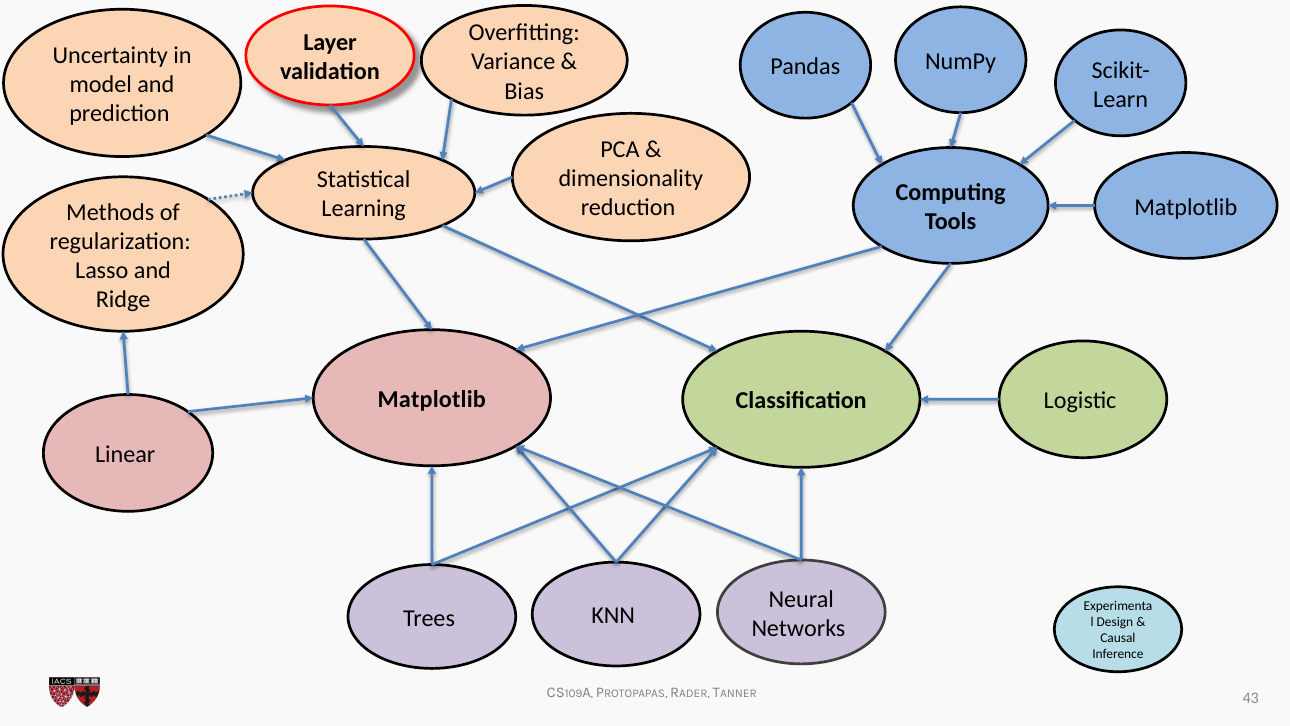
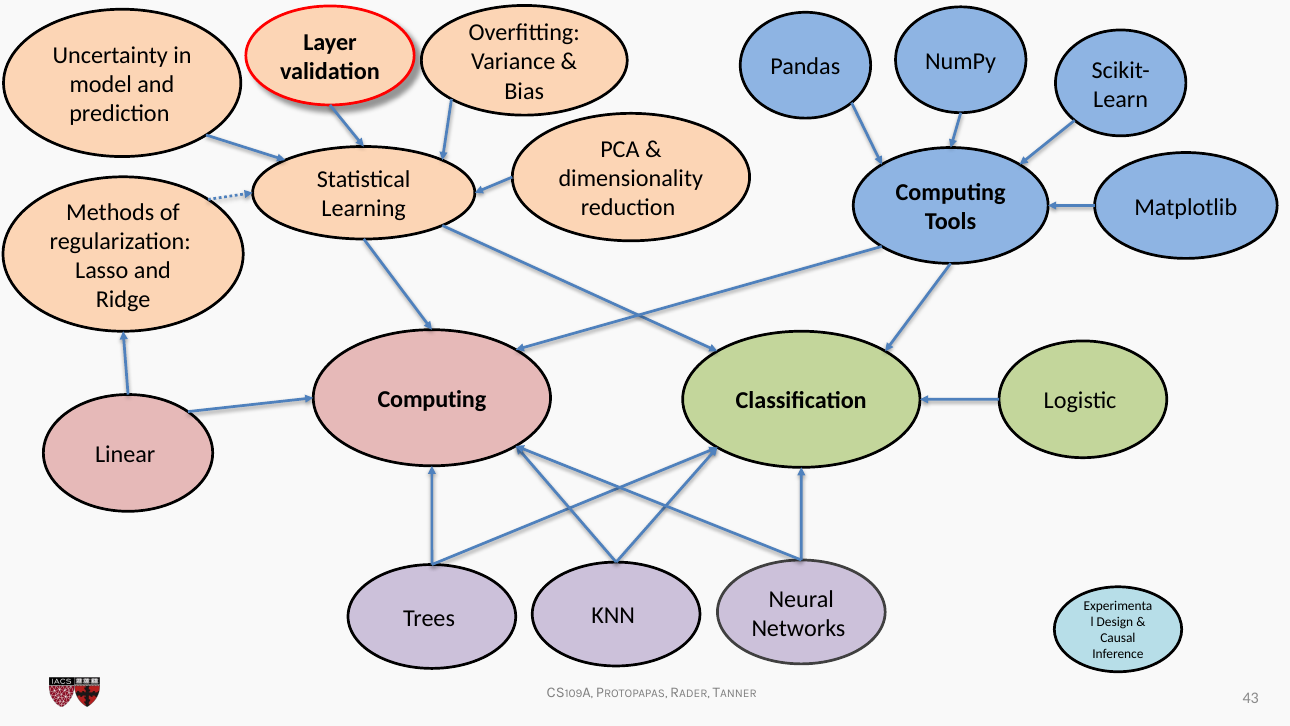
Matplotlib at (432, 399): Matplotlib -> Computing
